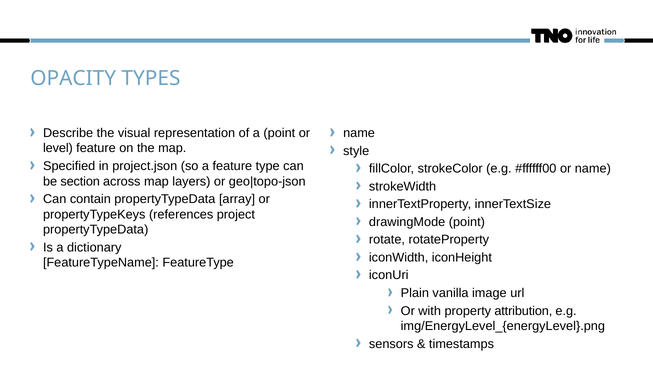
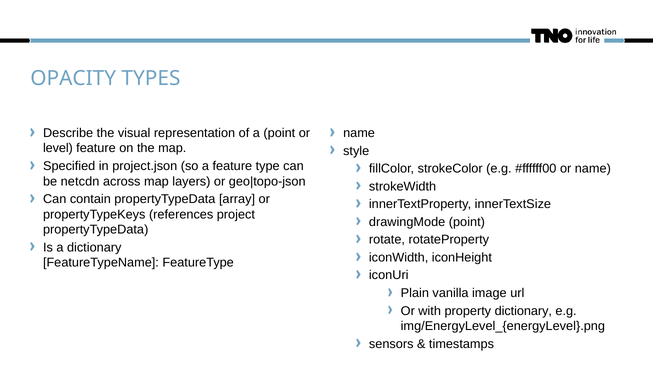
section: section -> netcdn
property attribution: attribution -> dictionary
